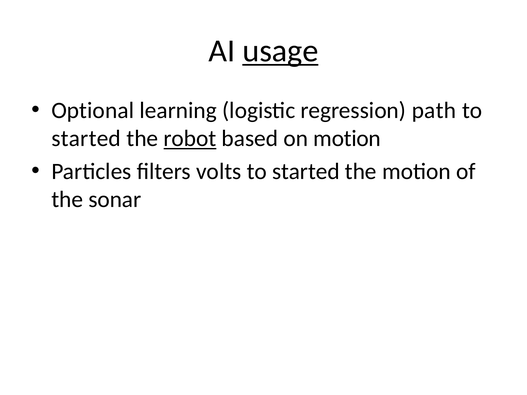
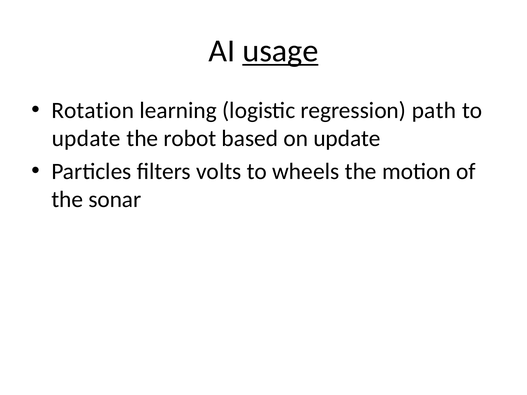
Optional: Optional -> Rotation
started at (86, 139): started -> update
robot underline: present -> none
on motion: motion -> update
started at (306, 171): started -> wheels
